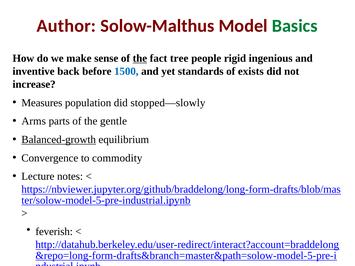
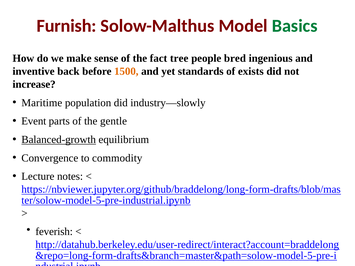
Author: Author -> Furnish
the at (140, 58) underline: present -> none
rigid: rigid -> bred
1500 colour: blue -> orange
Measures: Measures -> Maritime
stopped—slowly: stopped—slowly -> industry—slowly
Arms: Arms -> Event
